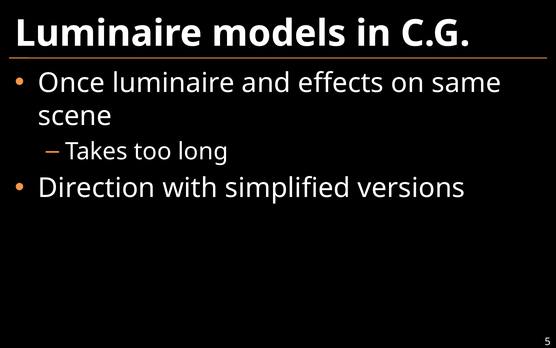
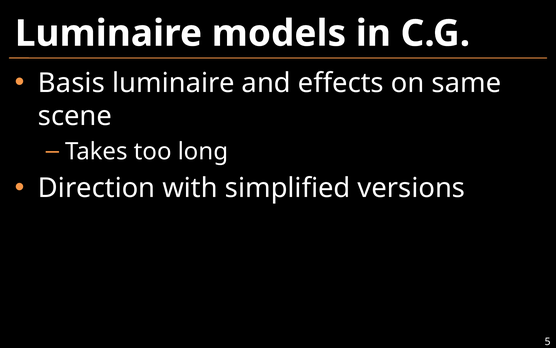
Once: Once -> Basis
